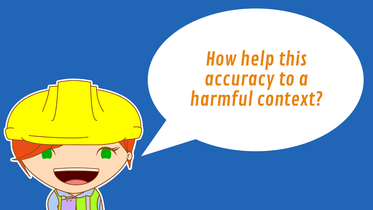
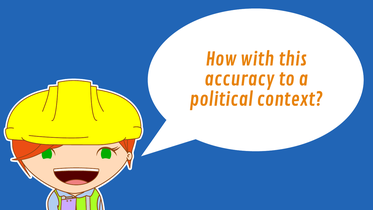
help: help -> with
harmful: harmful -> political
